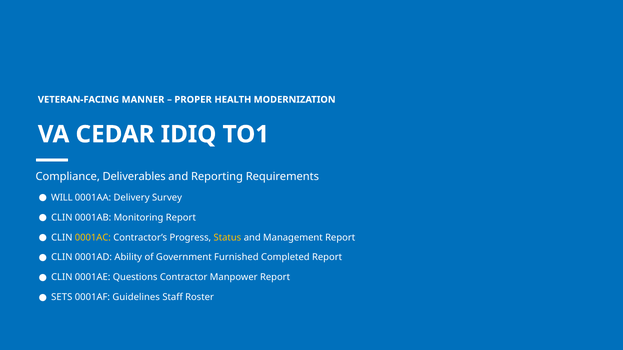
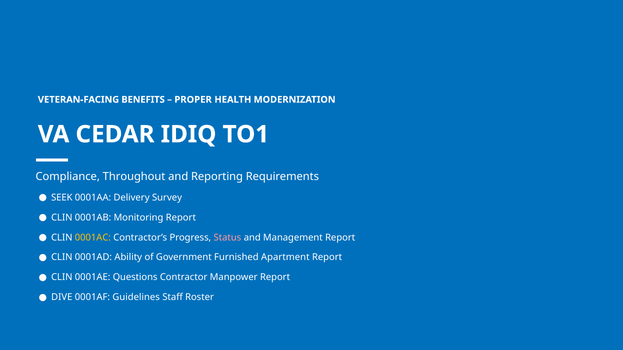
MANNER: MANNER -> BENEFITS
Deliverables: Deliverables -> Throughout
WILL: WILL -> SEEK
Status colour: yellow -> pink
Completed: Completed -> Apartment
SETS: SETS -> DIVE
